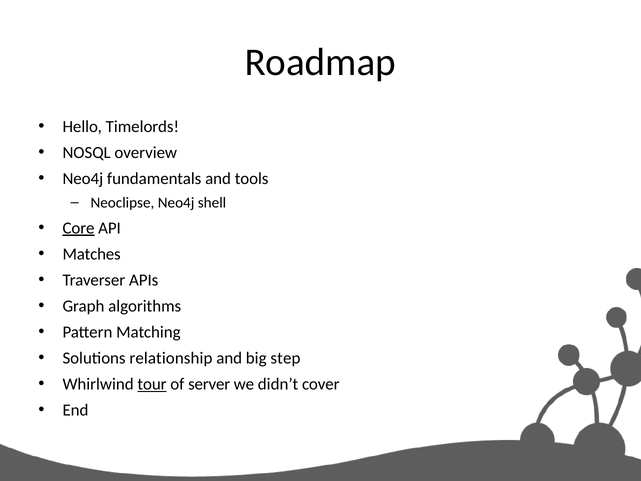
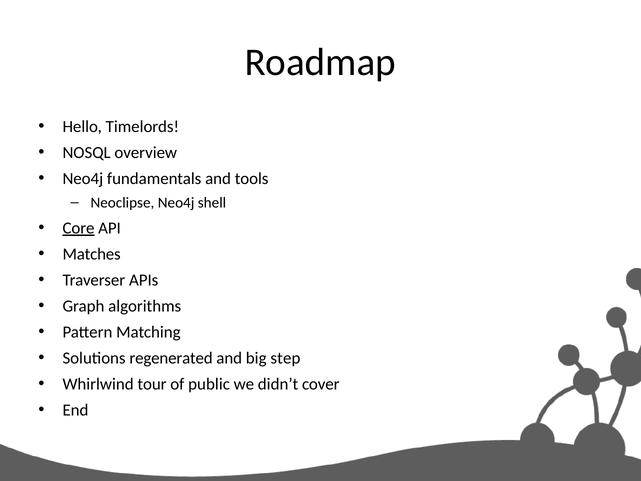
relationship: relationship -> regenerated
tour underline: present -> none
server: server -> public
